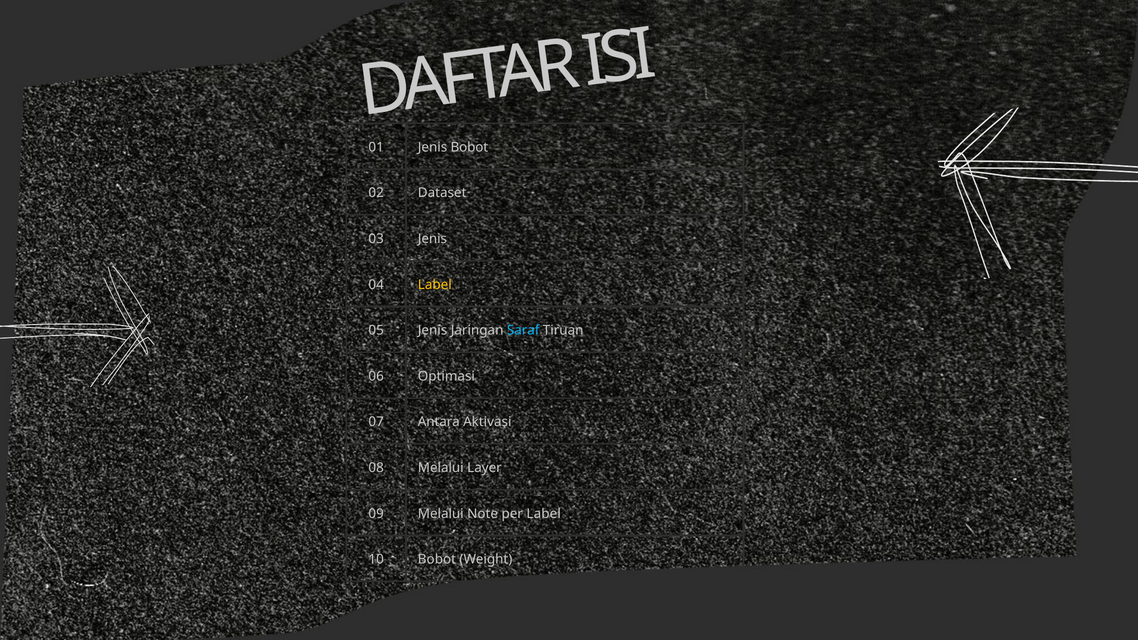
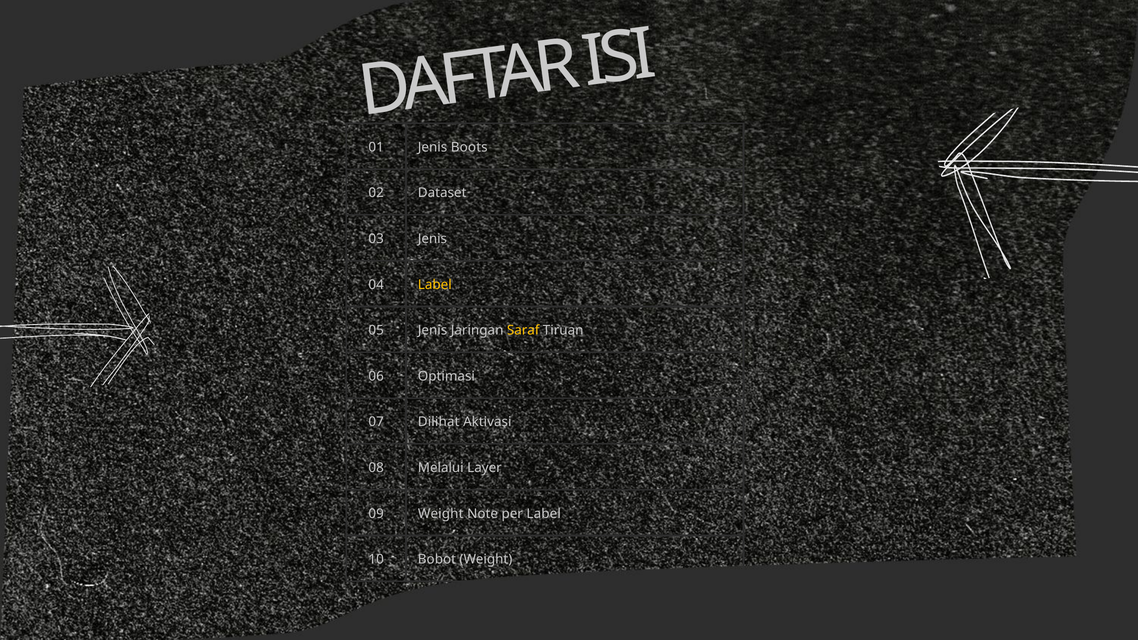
Jenis Bobot: Bobot -> Boots
Saraf colour: light blue -> yellow
Antara: Antara -> Dilihat
09 Melalui: Melalui -> Weight
